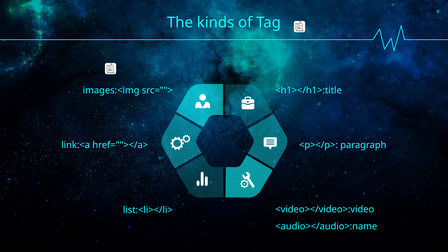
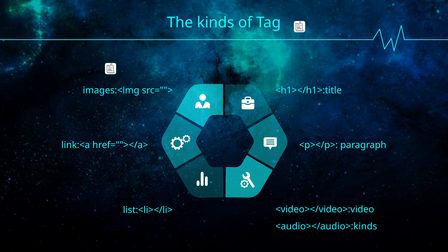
<audio></audio>:name: <audio></audio>:name -> <audio></audio>:kinds
